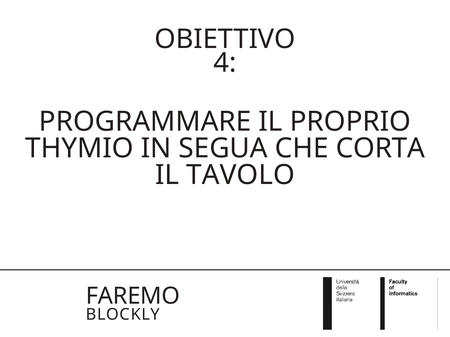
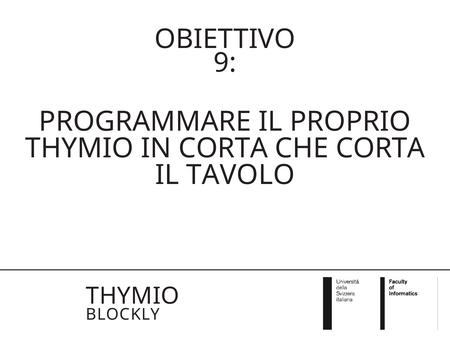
4: 4 -> 9
IN SEGUA: SEGUA -> CORTA
FAREMO at (133, 297): FAREMO -> THYMIO
